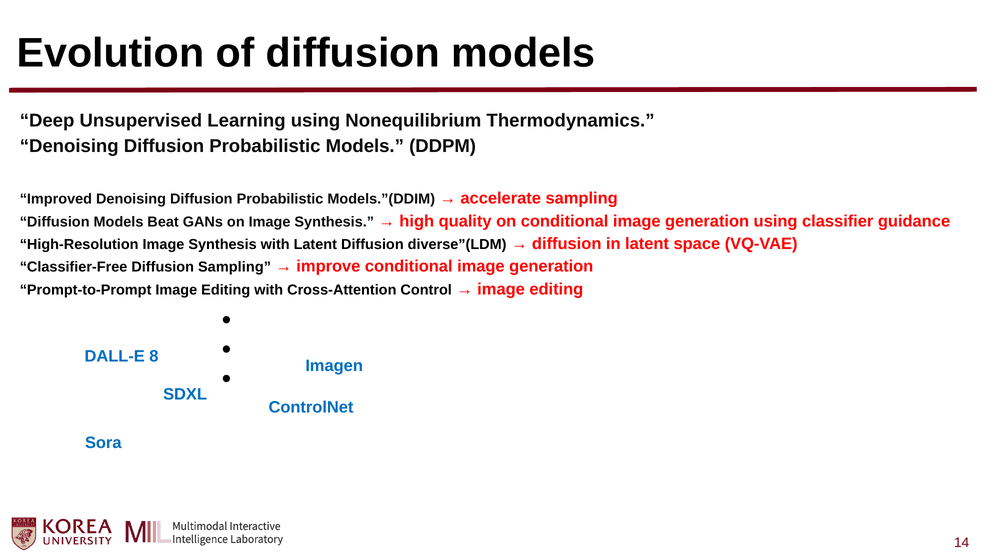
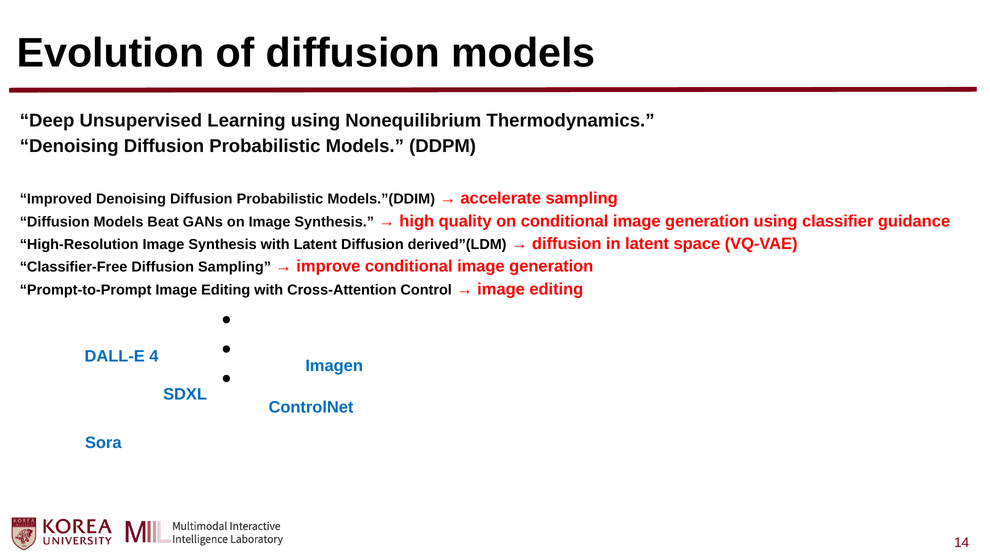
diverse”(LDM: diverse”(LDM -> derived”(LDM
8: 8 -> 4
